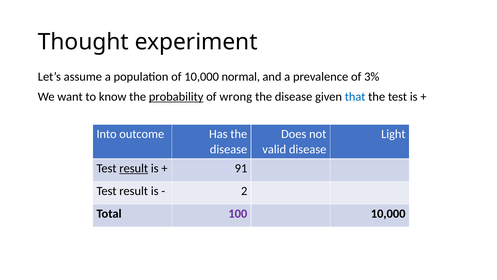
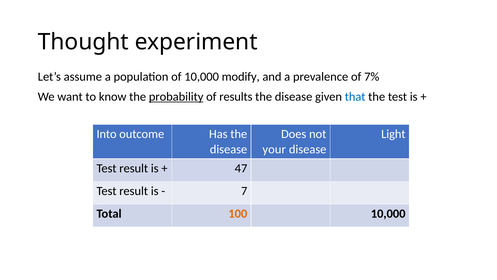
normal: normal -> modify
3%: 3% -> 7%
wrong: wrong -> results
valid: valid -> your
result at (134, 168) underline: present -> none
91: 91 -> 47
2: 2 -> 7
100 colour: purple -> orange
